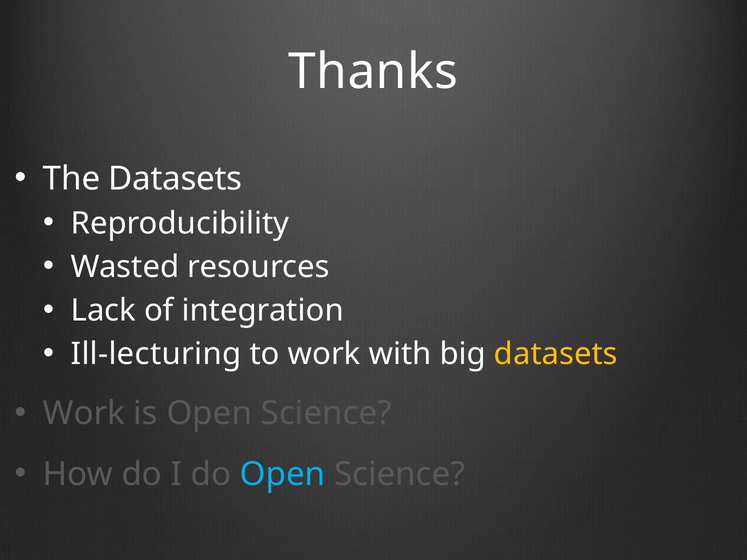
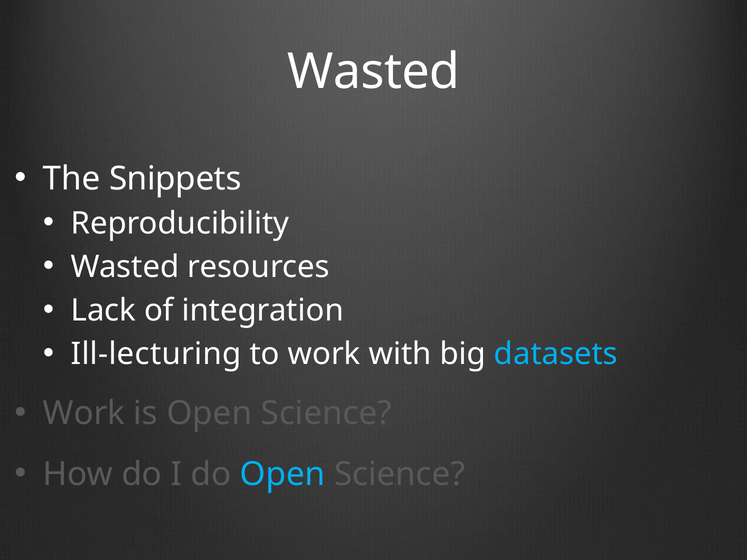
Thanks at (373, 72): Thanks -> Wasted
The Datasets: Datasets -> Snippets
datasets at (556, 354) colour: yellow -> light blue
